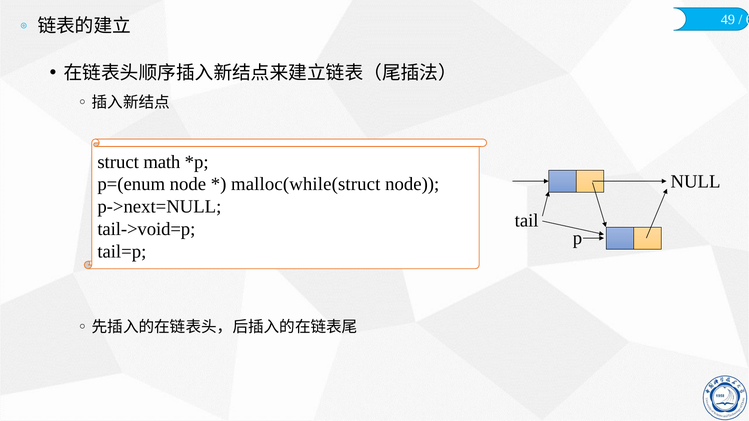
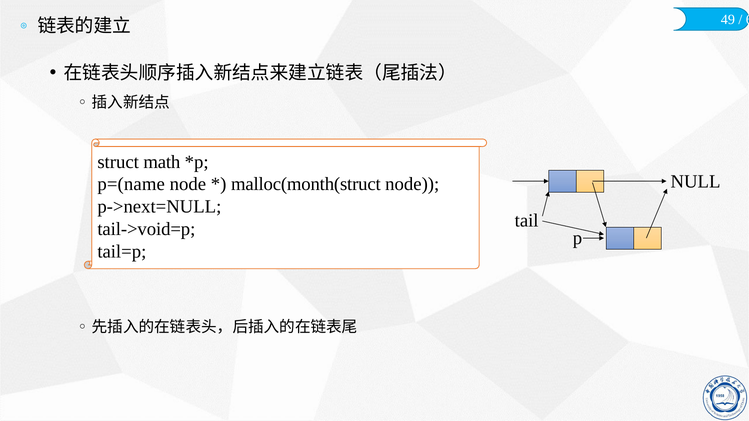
p=(enum: p=(enum -> p=(name
malloc(while(struct: malloc(while(struct -> malloc(month(struct
